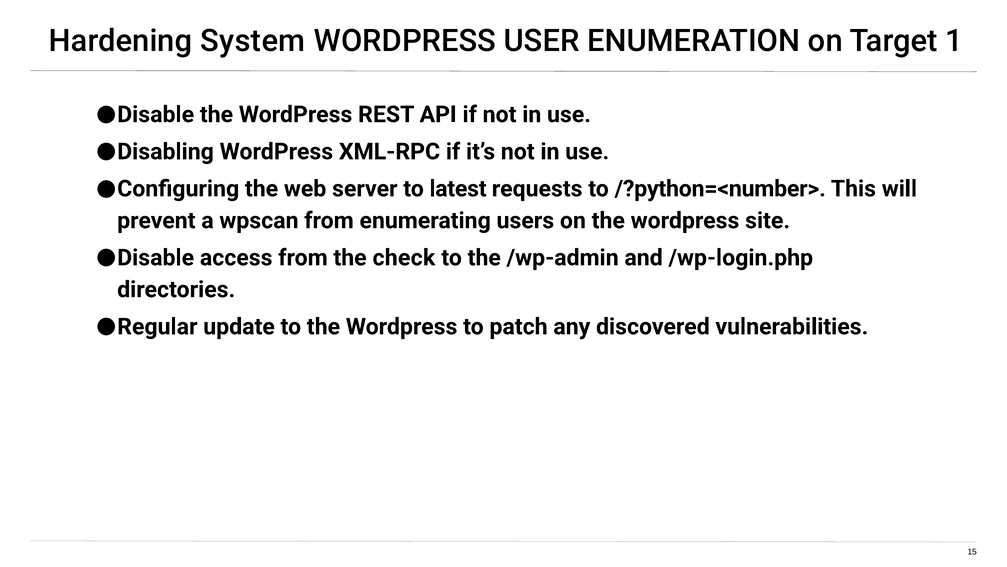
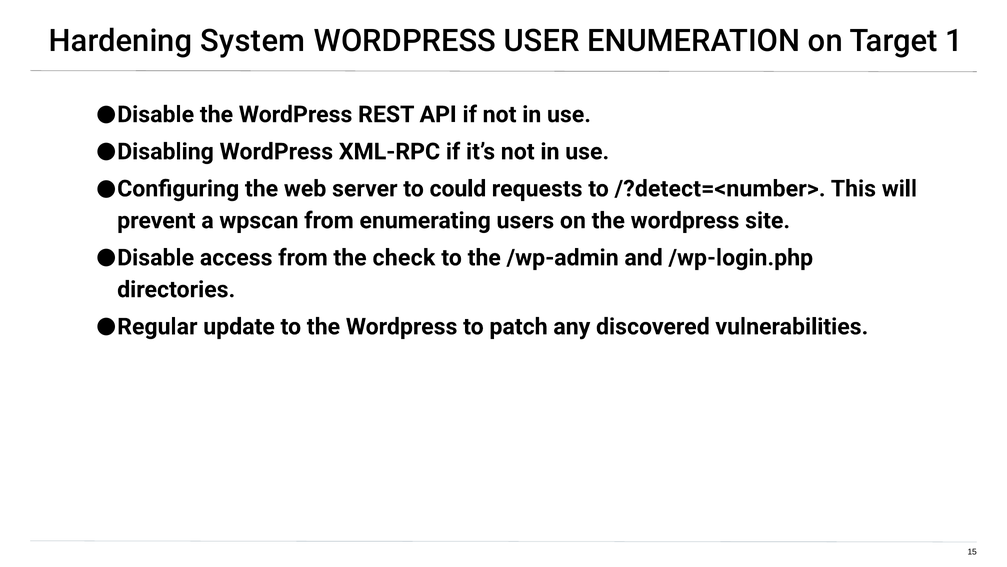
latest: latest -> could
/?python=<number>: /?python=<number> -> /?detect=<number>
